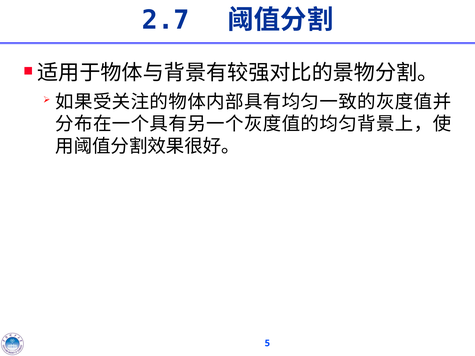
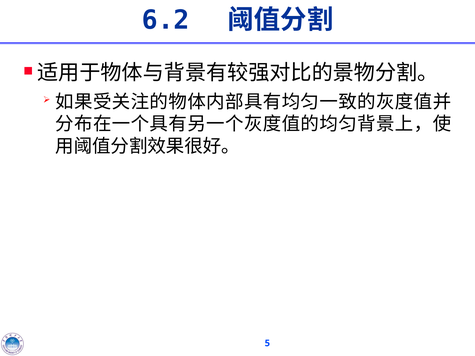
2.7: 2.7 -> 6.2
